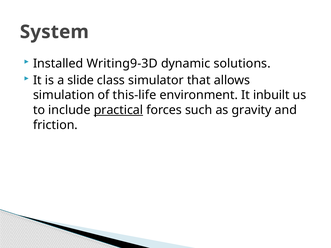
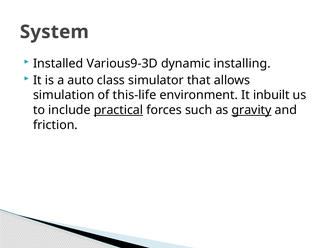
Writing9-3D: Writing9-3D -> Various9-3D
solutions: solutions -> installing
slide: slide -> auto
gravity underline: none -> present
